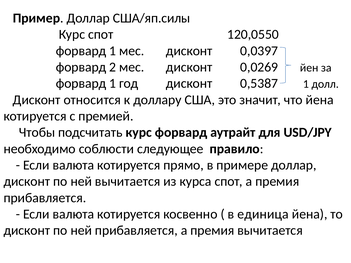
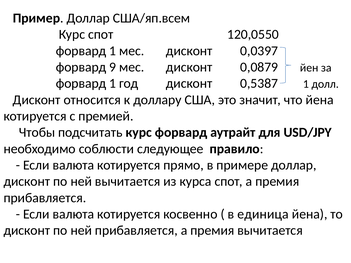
США/яп.силы: США/яп.силы -> США/яп.всем
2: 2 -> 9
0,0269: 0,0269 -> 0,0879
